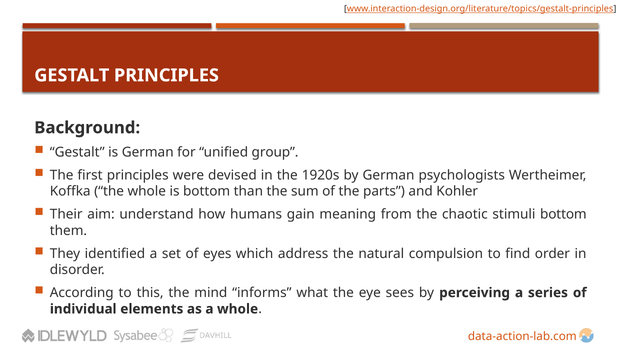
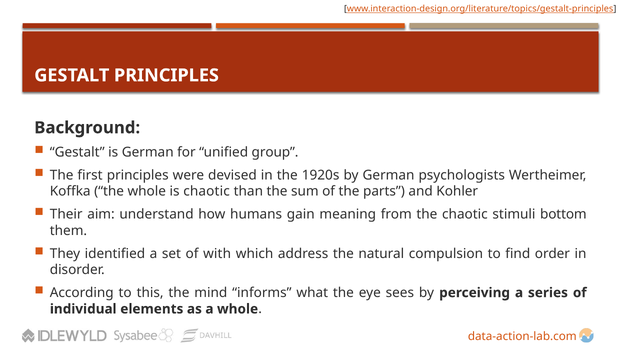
is bottom: bottom -> chaotic
eyes: eyes -> with
